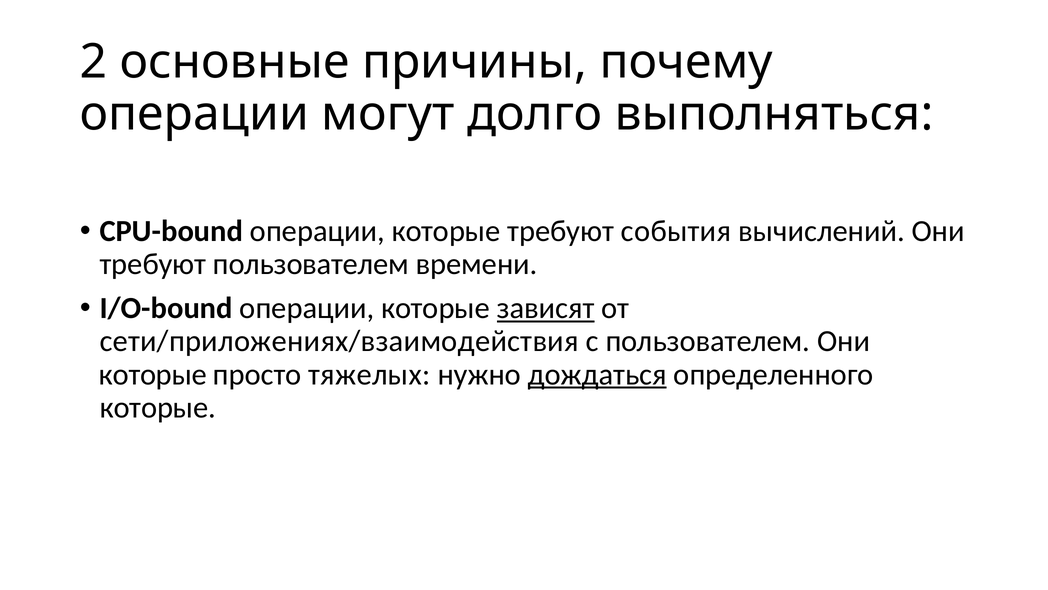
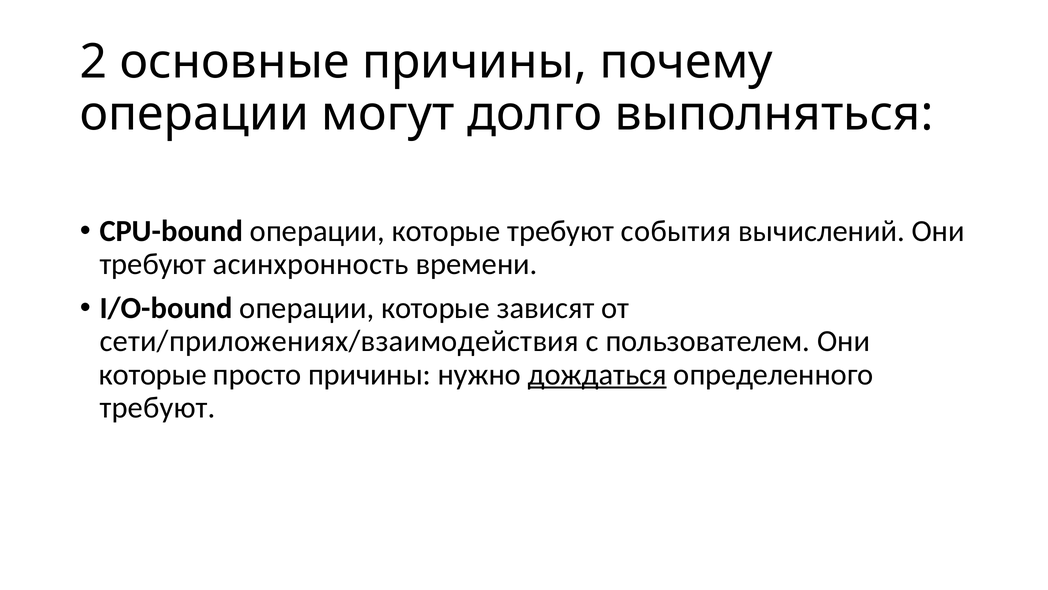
требуют пользователем: пользователем -> асинхронность
зависят underline: present -> none
просто тяжелых: тяжелых -> причины
которые at (158, 407): которые -> требуют
